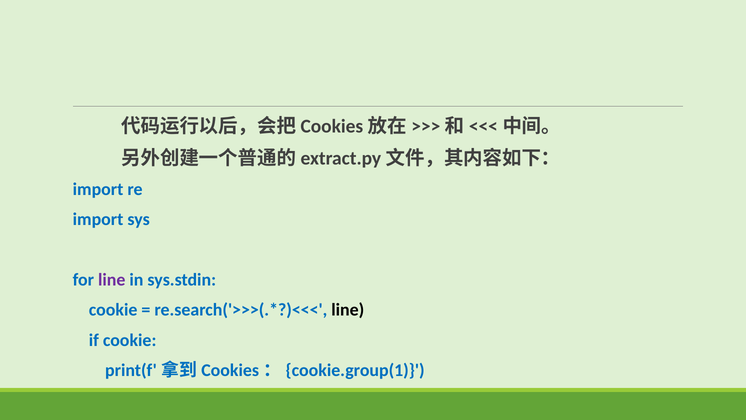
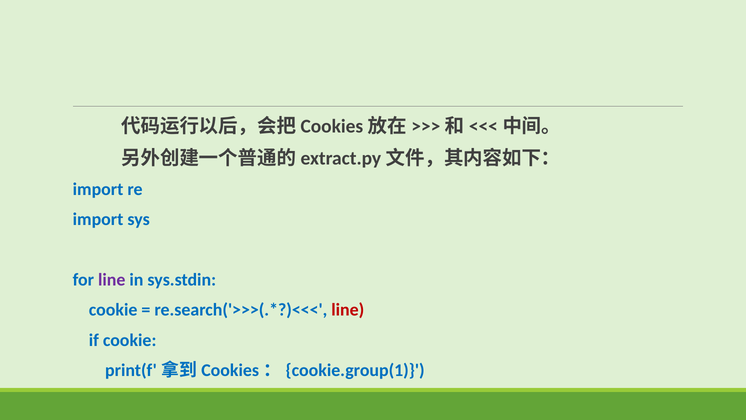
line at (348, 310) colour: black -> red
